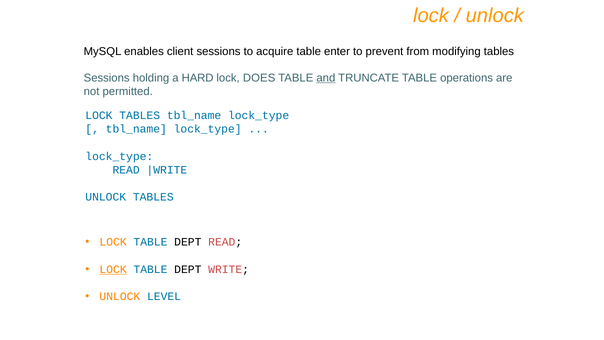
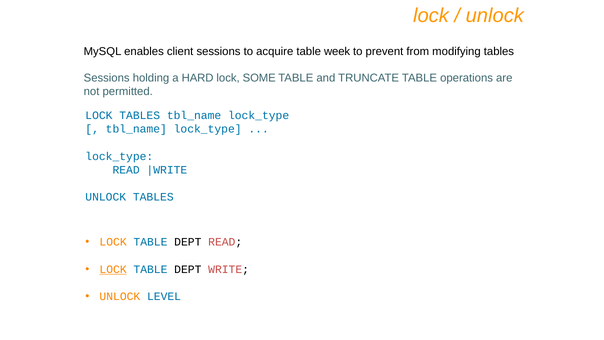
enter: enter -> week
DOES: DOES -> SOME
and underline: present -> none
